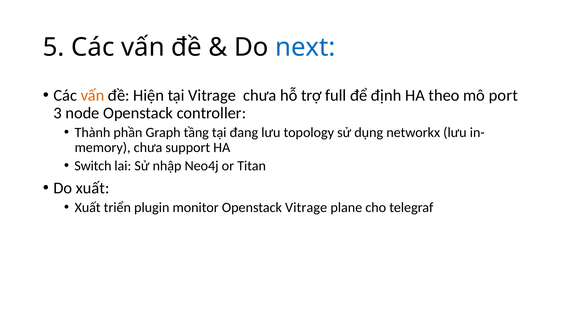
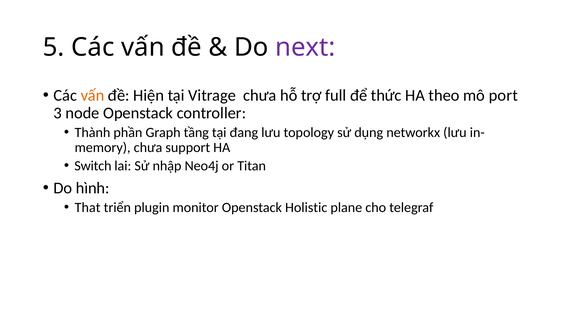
next colour: blue -> purple
định: định -> thức
Do xuất: xuất -> hình
Xuất at (88, 207): Xuất -> That
Openstack Vitrage: Vitrage -> Holistic
